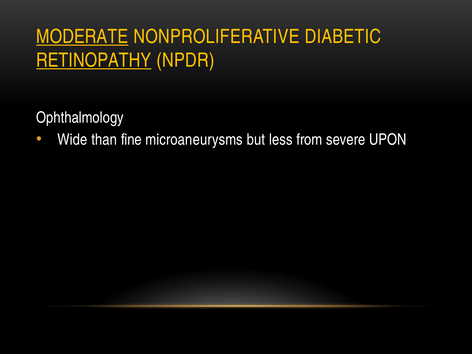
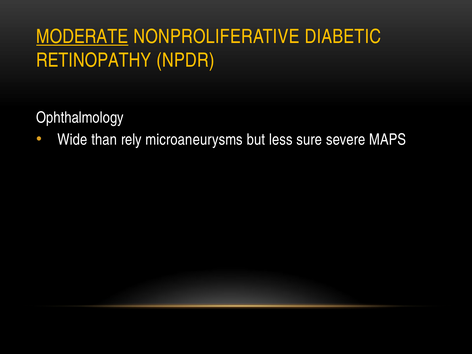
RETINOPATHY underline: present -> none
fine: fine -> rely
from: from -> sure
UPON: UPON -> MAPS
